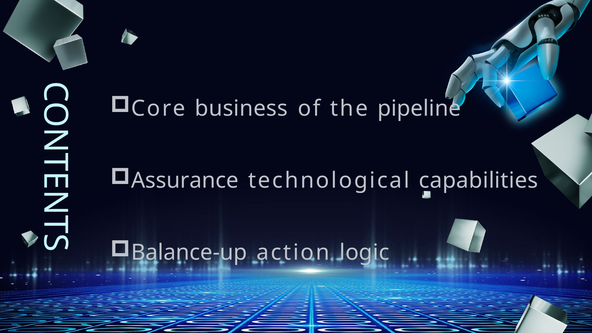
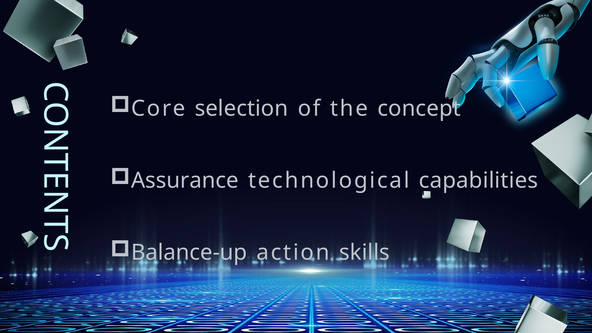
business: business -> selection
pipeline: pipeline -> concept
logic: logic -> skills
